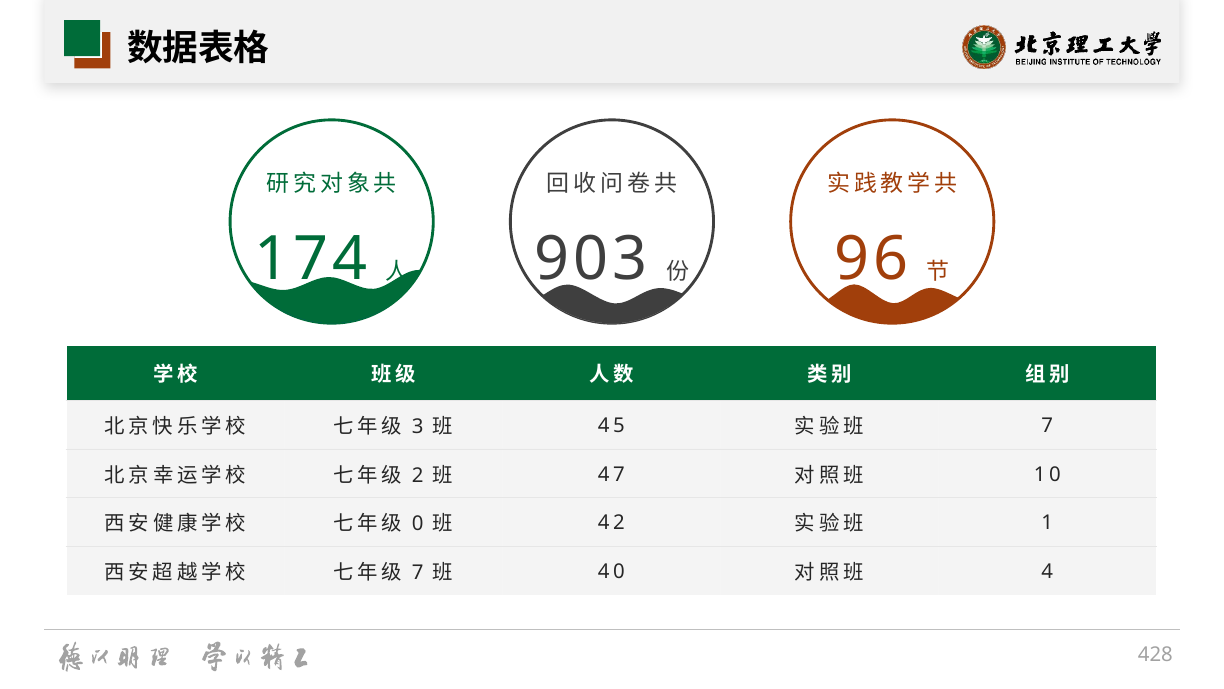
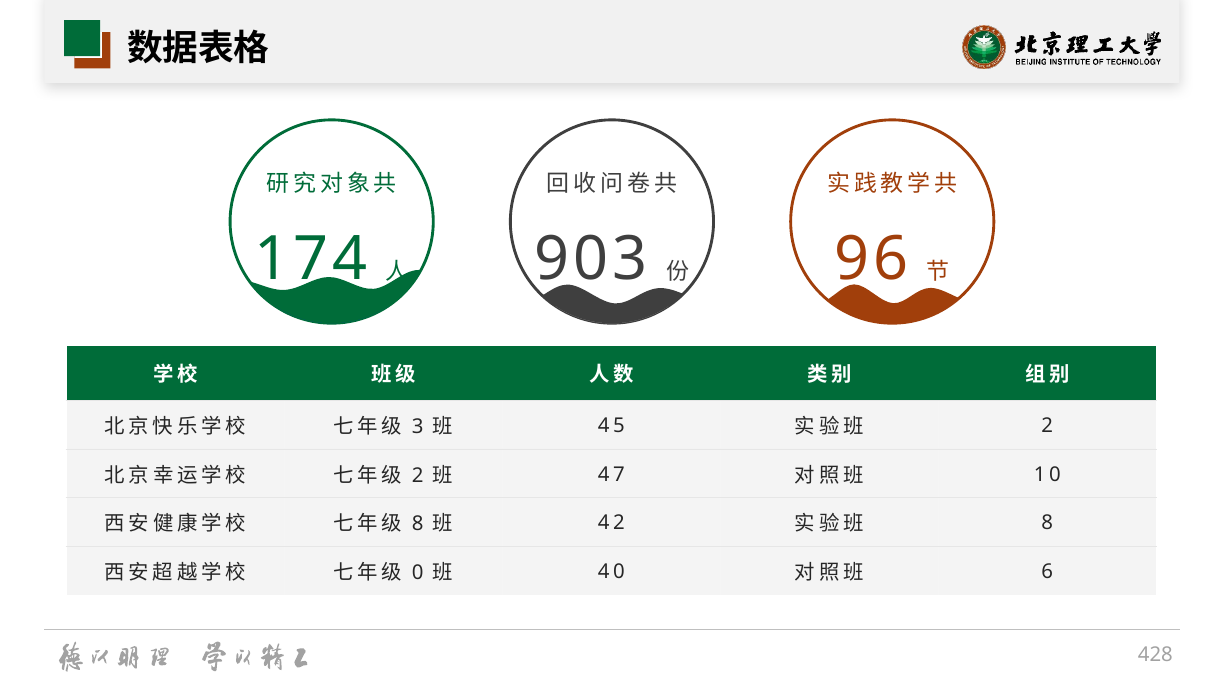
7 at (1047, 425): 7 -> 2
0 at (418, 524): 0 -> 8
1 at (1047, 523): 1 -> 8
7 at (418, 573): 7 -> 0
4: 4 -> 6
